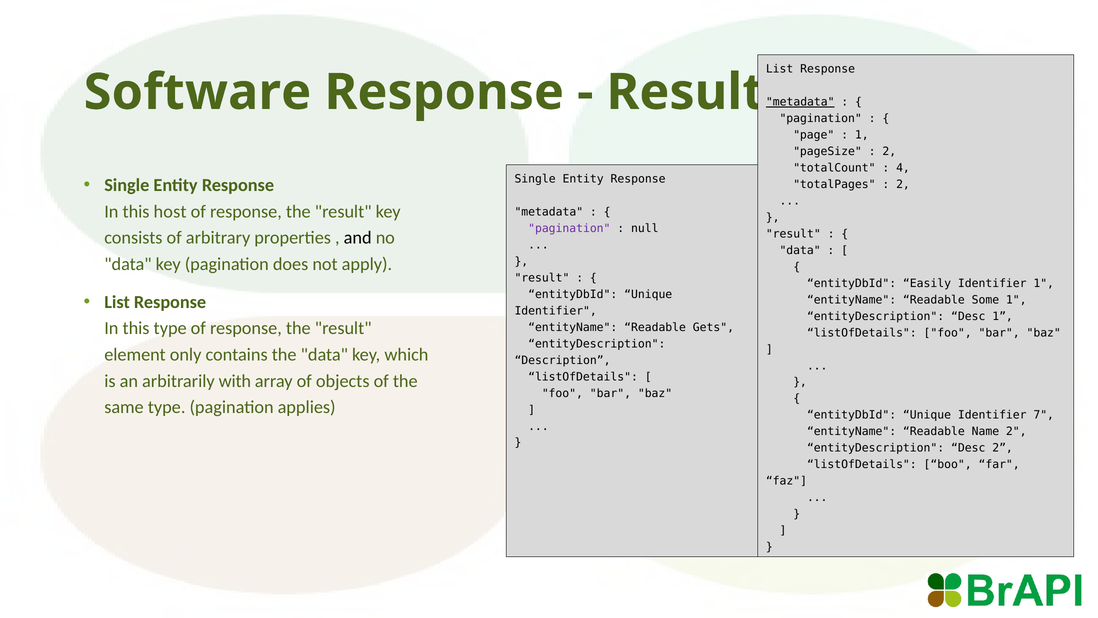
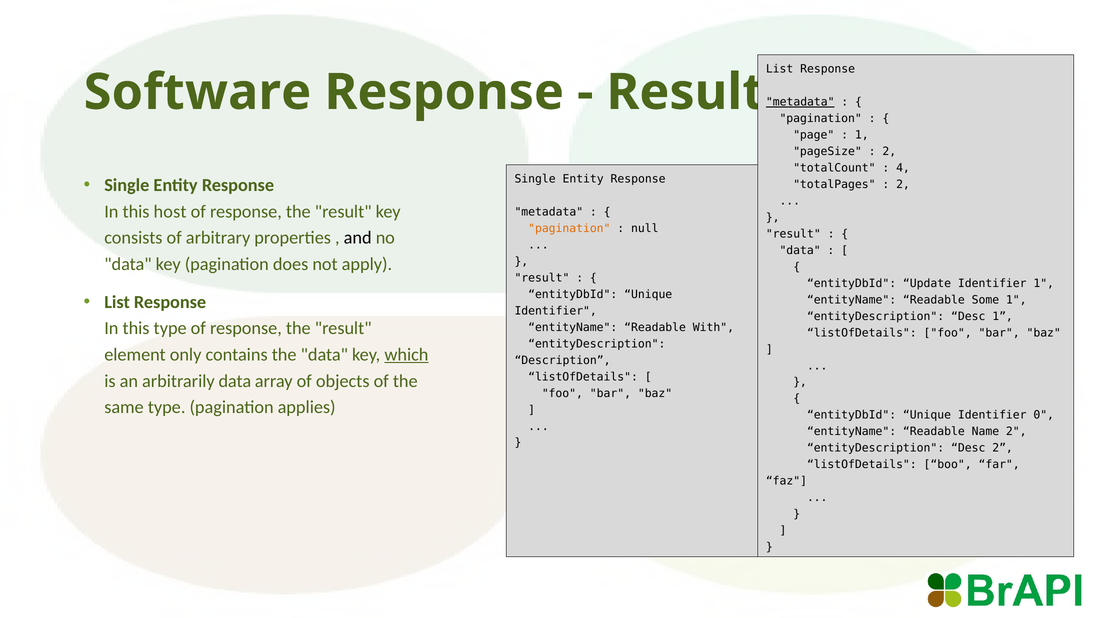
pagination at (569, 228) colour: purple -> orange
Easily: Easily -> Update
Gets: Gets -> With
which underline: none -> present
arbitrarily with: with -> data
7: 7 -> 0
